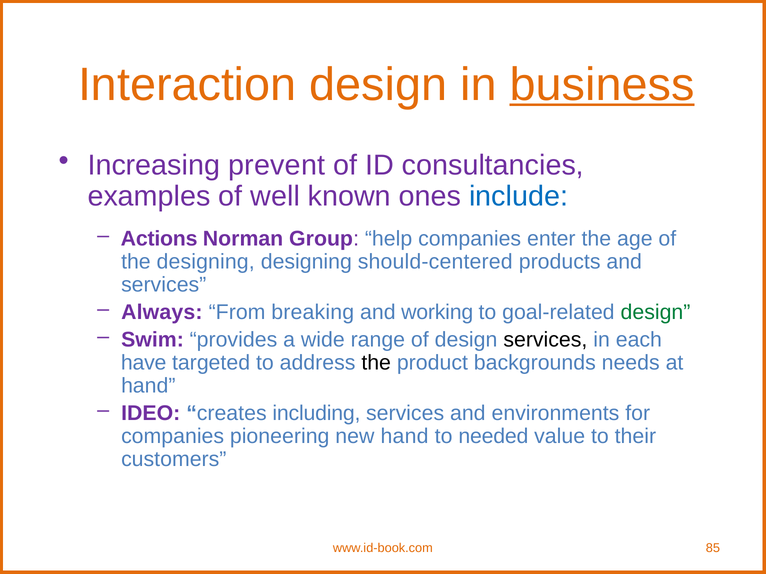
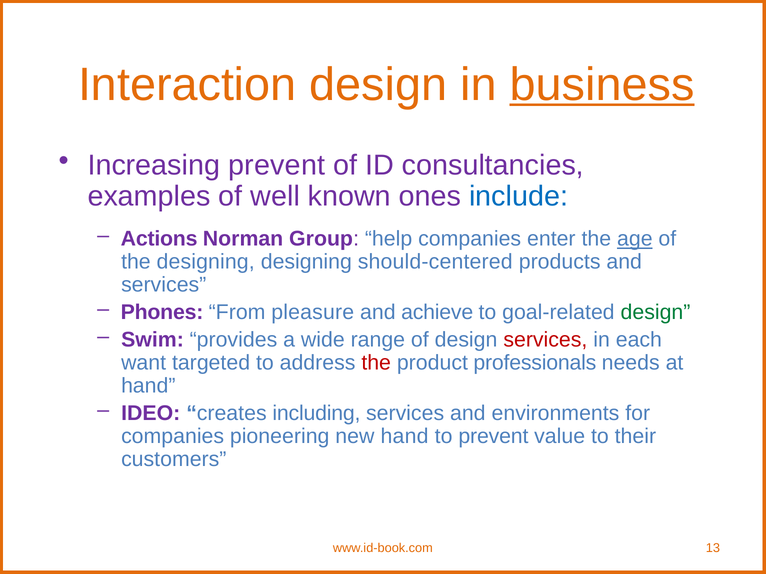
age underline: none -> present
Always: Always -> Phones
breaking: breaking -> pleasure
working: working -> achieve
services at (545, 340) colour: black -> red
have: have -> want
the at (376, 363) colour: black -> red
backgrounds: backgrounds -> professionals
to needed: needed -> prevent
85: 85 -> 13
